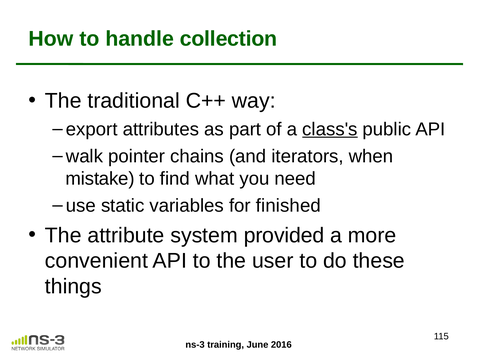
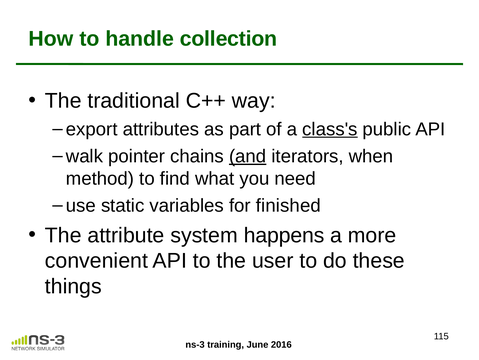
and underline: none -> present
mistake: mistake -> method
provided: provided -> happens
